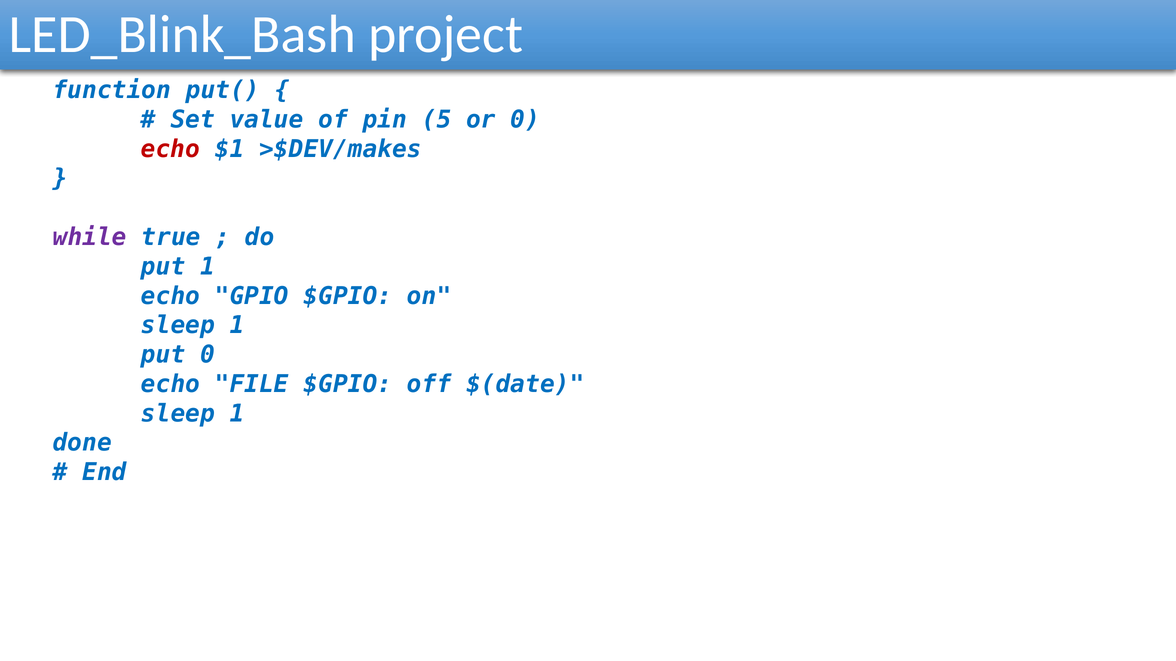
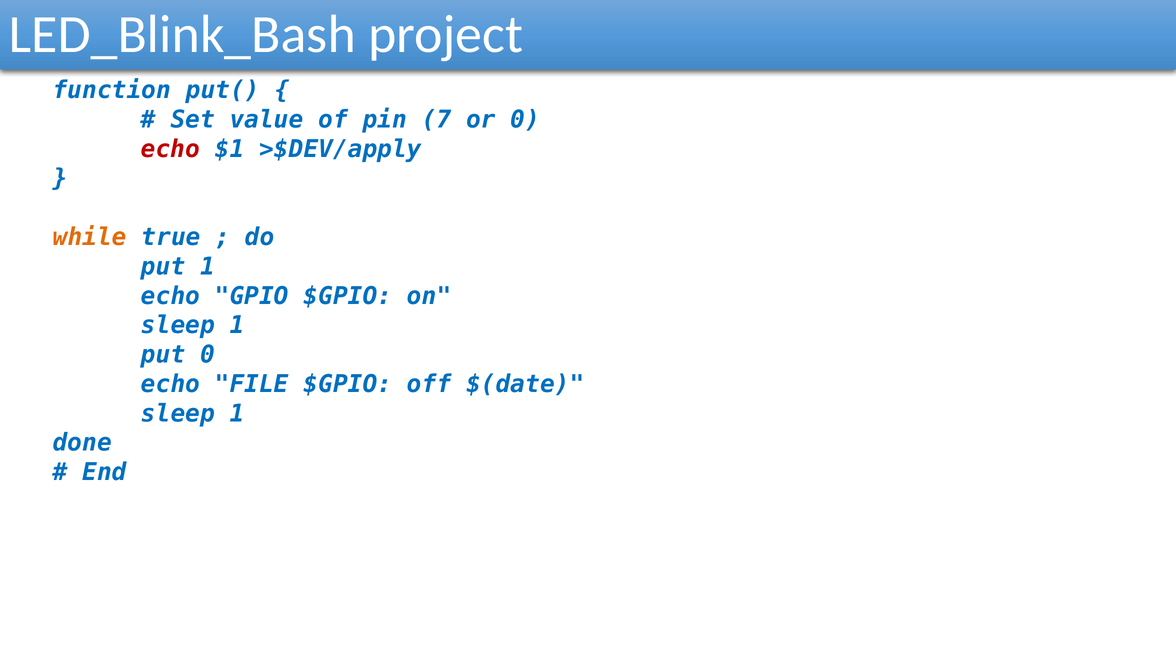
5: 5 -> 7
>$DEV/makes: >$DEV/makes -> >$DEV/apply
while colour: purple -> orange
